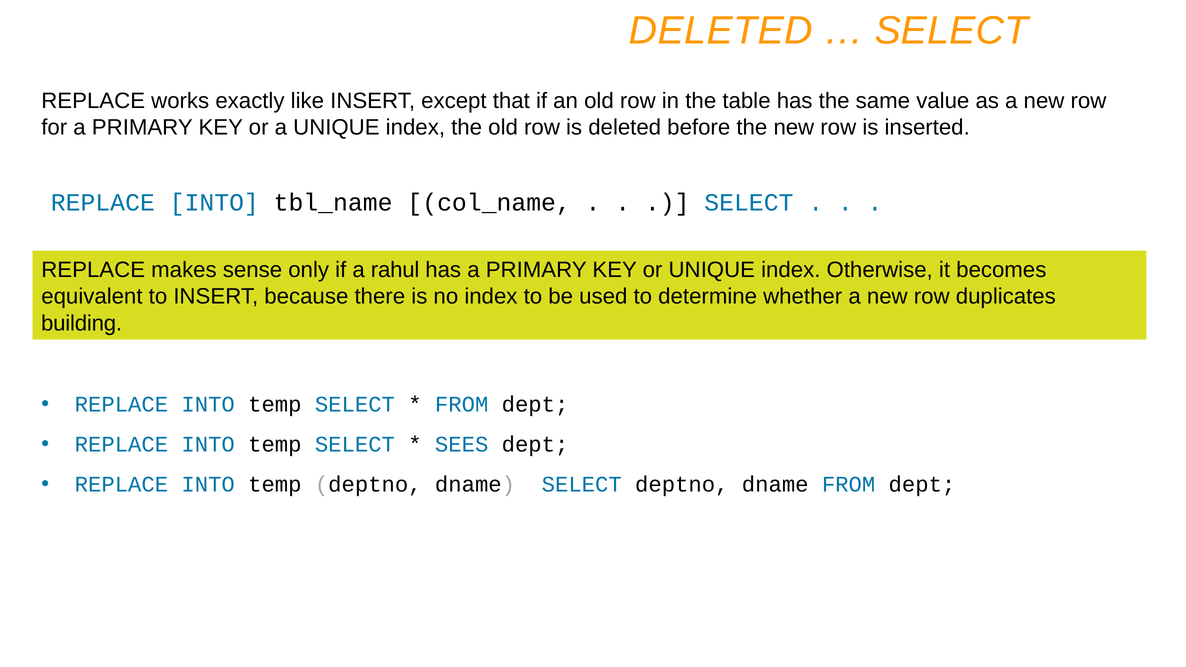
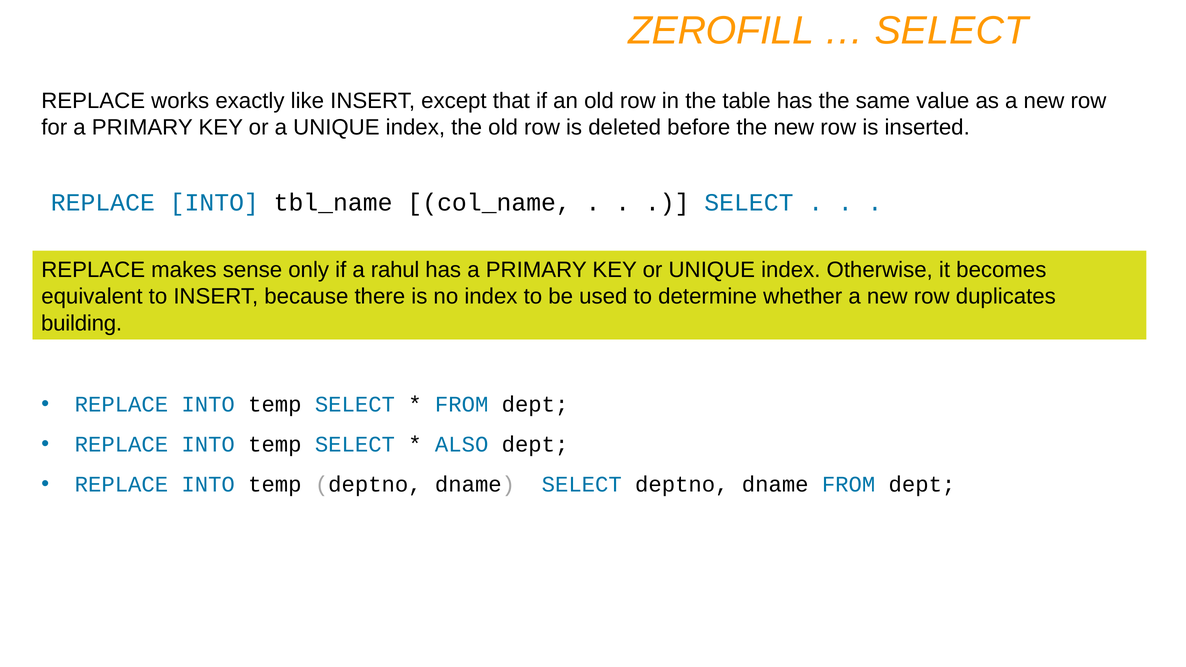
DELETED at (721, 31): DELETED -> ZEROFILL
SEES: SEES -> ALSO
